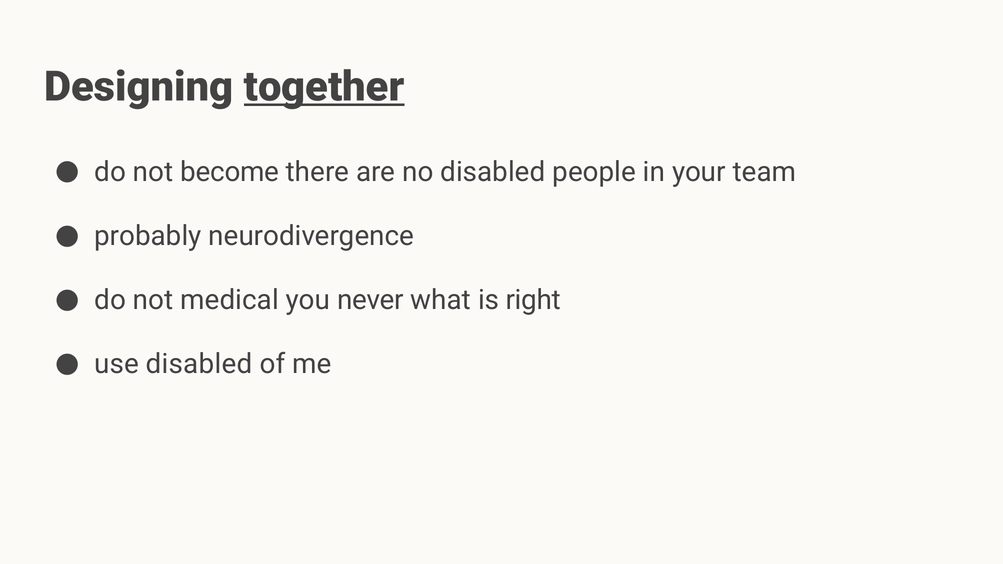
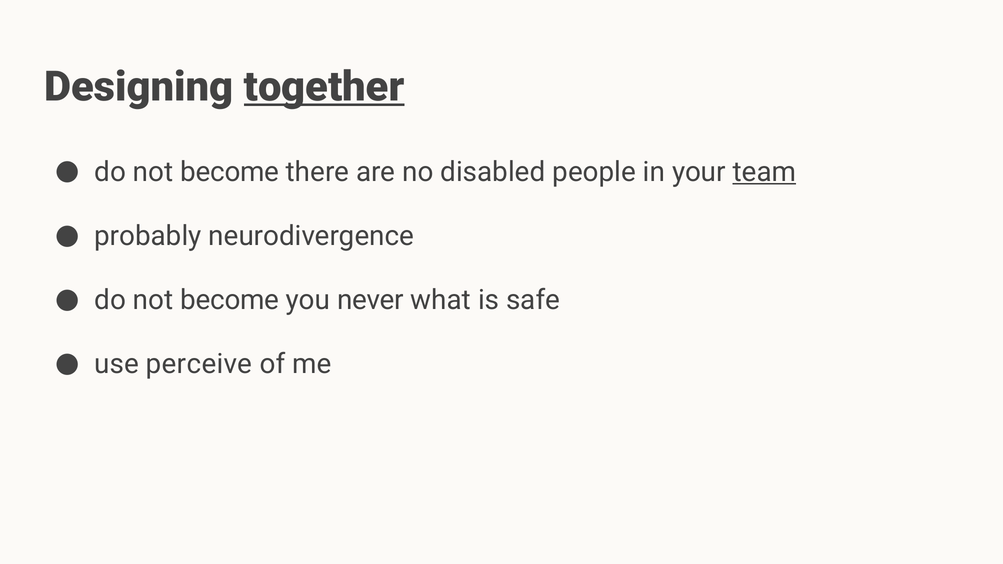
team underline: none -> present
medical at (230, 300): medical -> become
right: right -> safe
use disabled: disabled -> perceive
